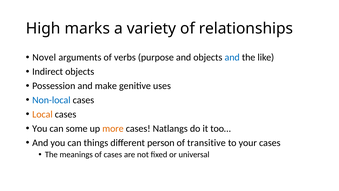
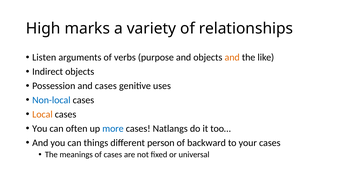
Novel: Novel -> Listen
and at (232, 57) colour: blue -> orange
and make: make -> cases
some: some -> often
more colour: orange -> blue
transitive: transitive -> backward
